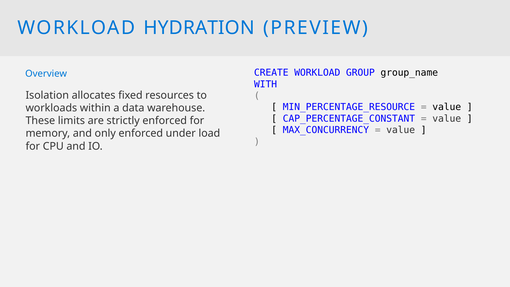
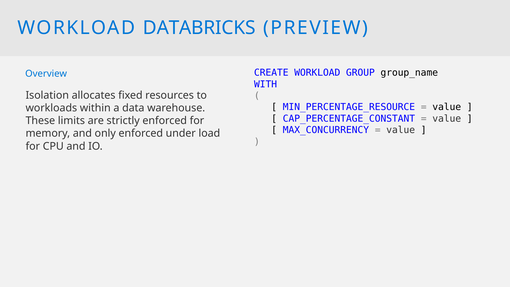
HYDRATION: HYDRATION -> DATABRICKS
